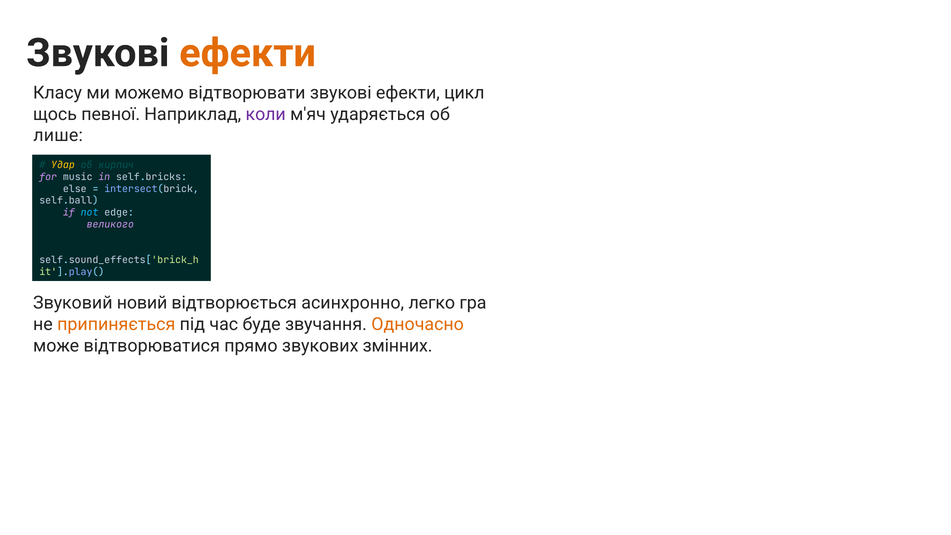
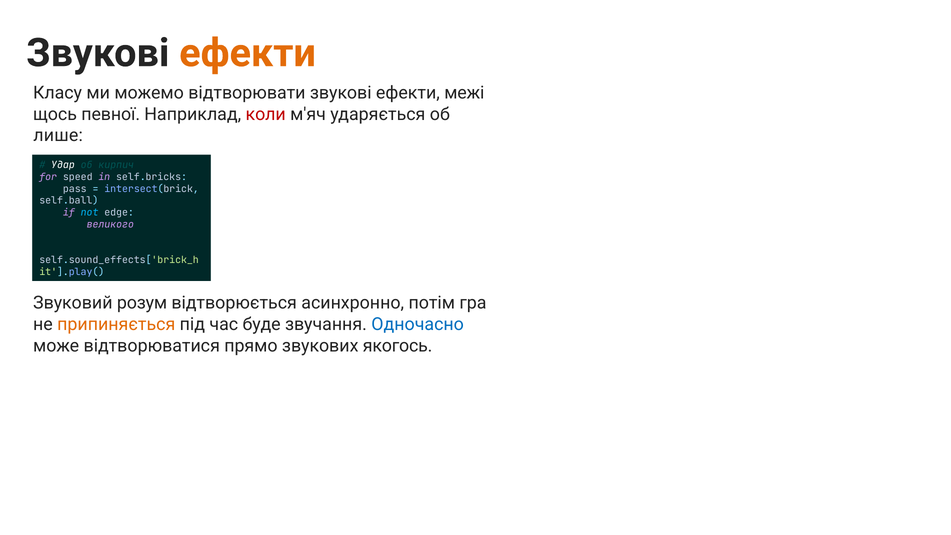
цикл: цикл -> межі
коли colour: purple -> red
Удар colour: yellow -> white
music: music -> speed
else: else -> pass
новий: новий -> розум
легко: легко -> потім
Одночасно colour: orange -> blue
змінних: змінних -> якогось
